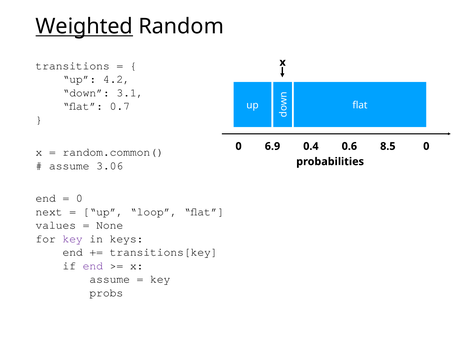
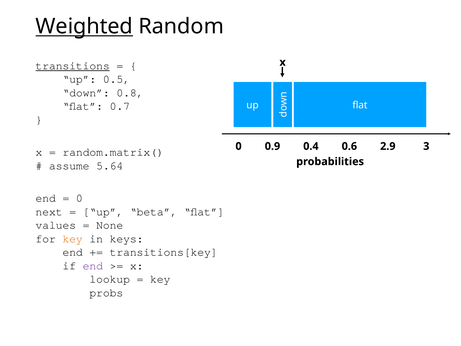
transitions underline: none -> present
4.2: 4.2 -> 0.5
3.1: 3.1 -> 0.8
6.9: 6.9 -> 0.9
8.5: 8.5 -> 2.9
0 0: 0 -> 3
random.common(: random.common( -> random.matrix(
3.06: 3.06 -> 5.64
loop: loop -> beta
key at (73, 238) colour: purple -> orange
assume at (110, 279): assume -> lookup
